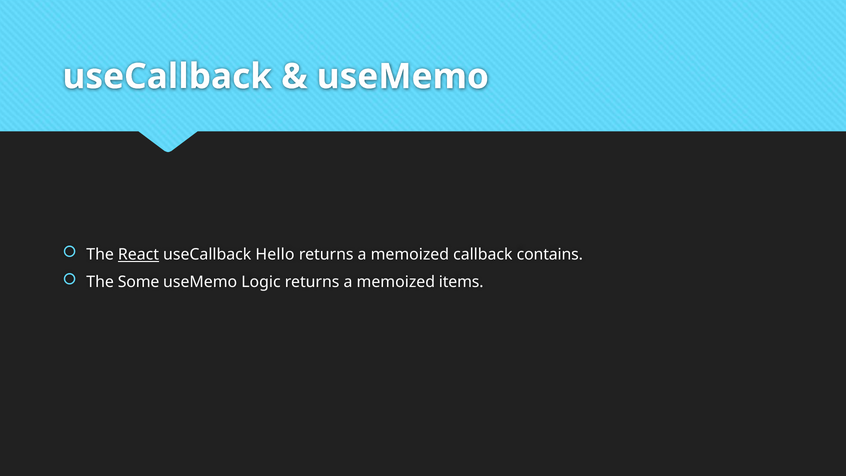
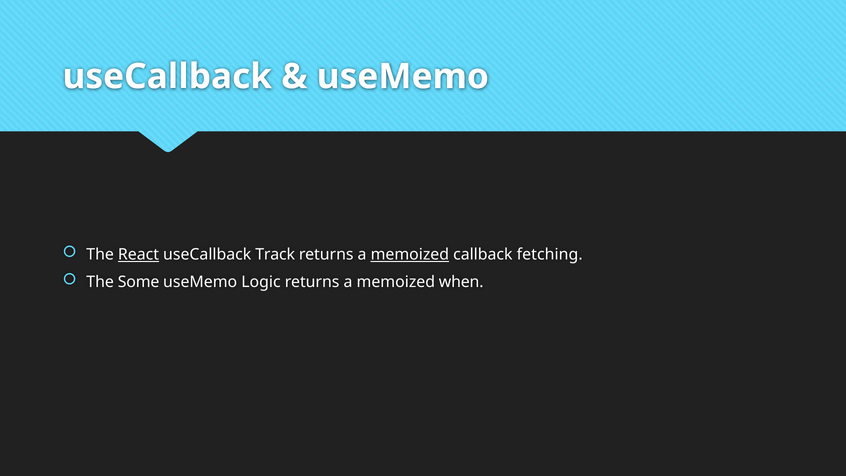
Hello: Hello -> Track
memoized at (410, 255) underline: none -> present
contains: contains -> fetching
items: items -> when
